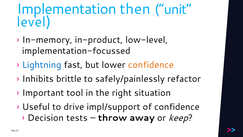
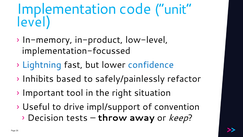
then: then -> code
confidence at (151, 65) colour: orange -> blue
brittle: brittle -> based
of confidence: confidence -> convention
